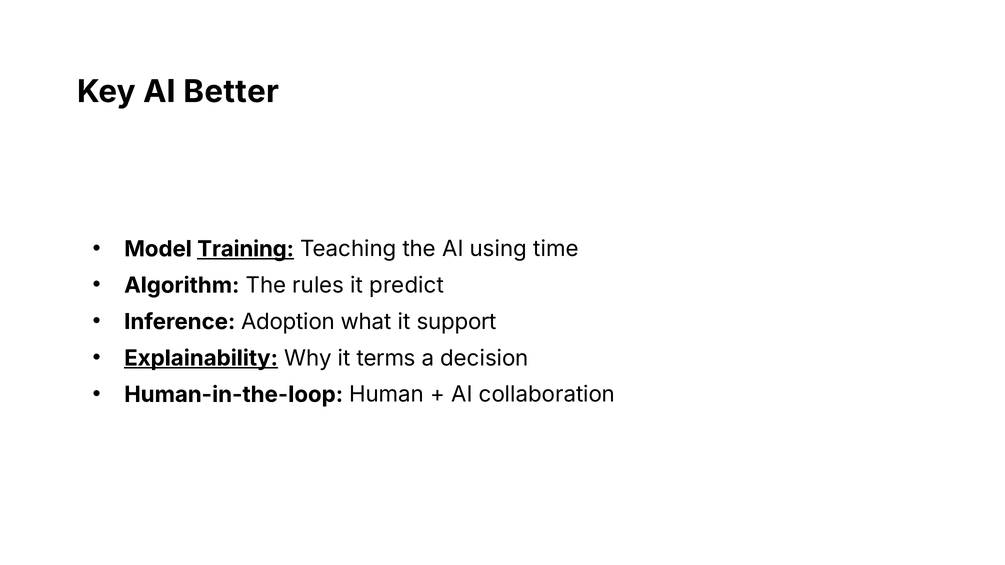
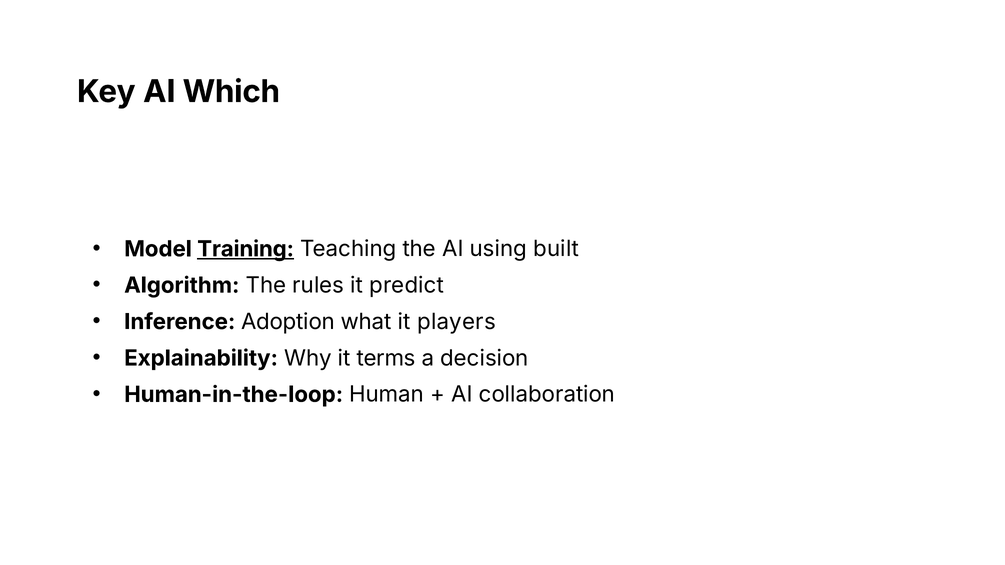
Better: Better -> Which
time: time -> built
support: support -> players
Explainability underline: present -> none
